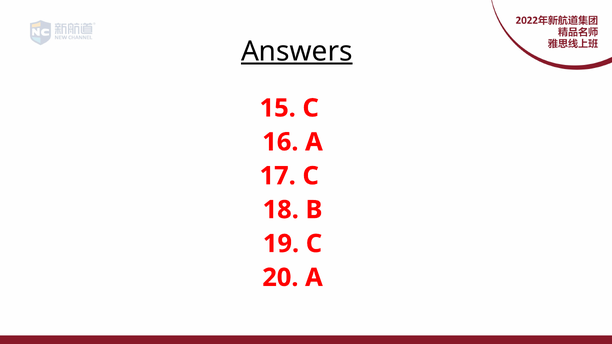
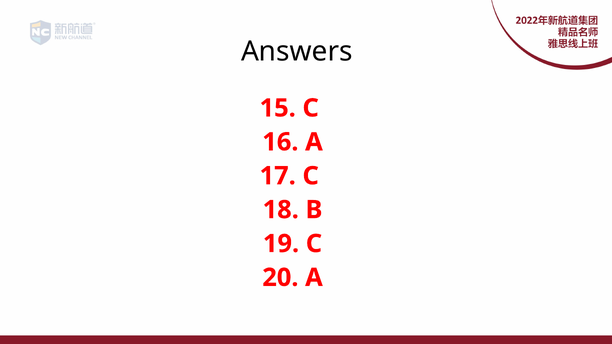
Answers underline: present -> none
